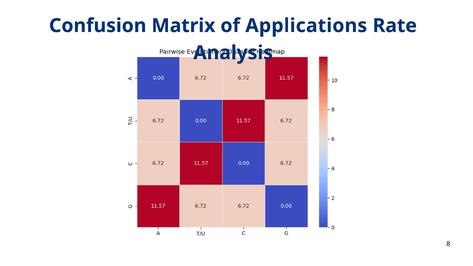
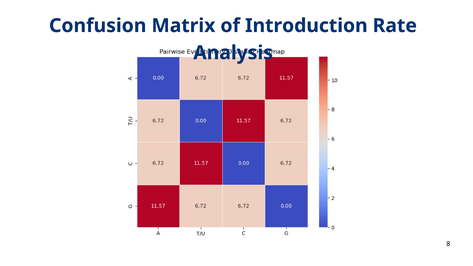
Applications: Applications -> Introduction
